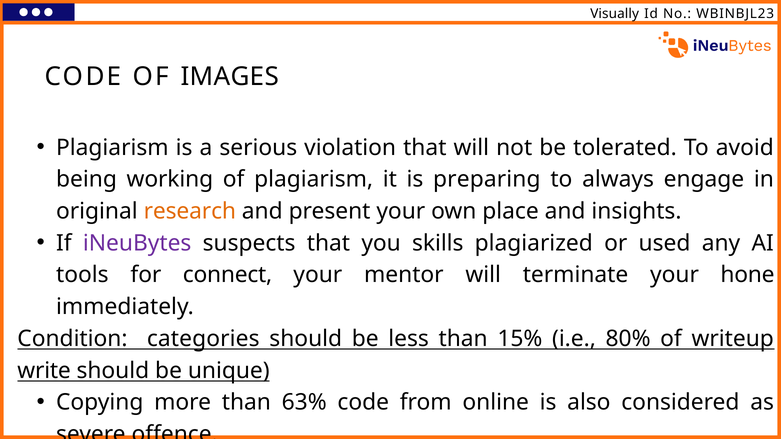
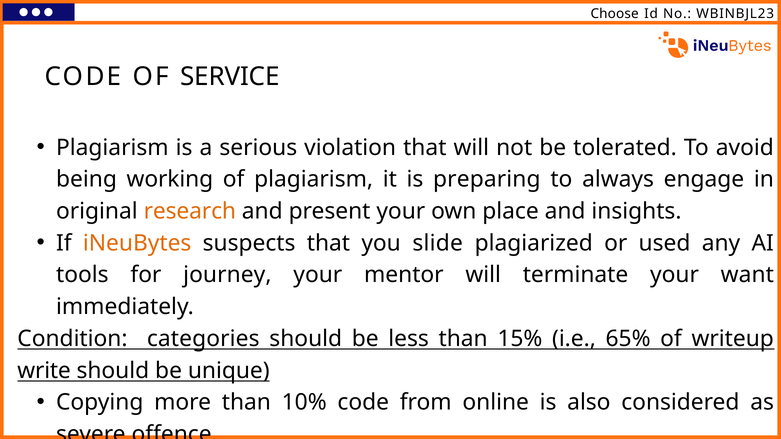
Visually: Visually -> Choose
IMAGES: IMAGES -> SERVICE
iNeuBytes colour: purple -> orange
skills: skills -> slide
connect: connect -> journey
hone: hone -> want
80%: 80% -> 65%
63%: 63% -> 10%
